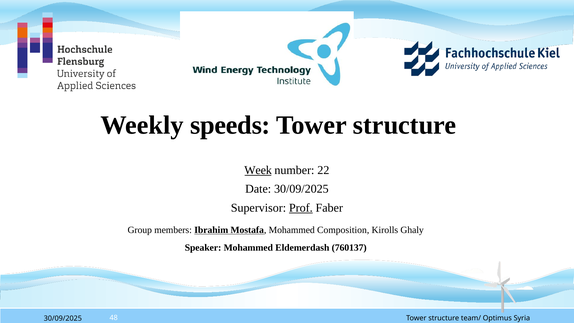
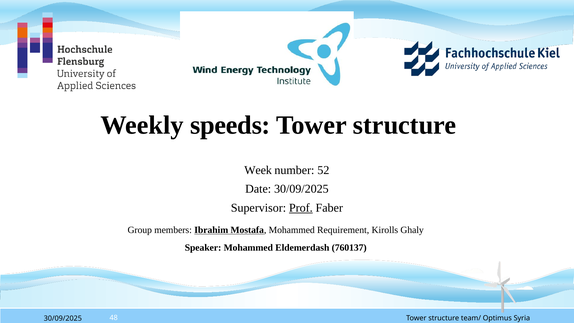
Week underline: present -> none
22: 22 -> 52
Composition: Composition -> Requirement
